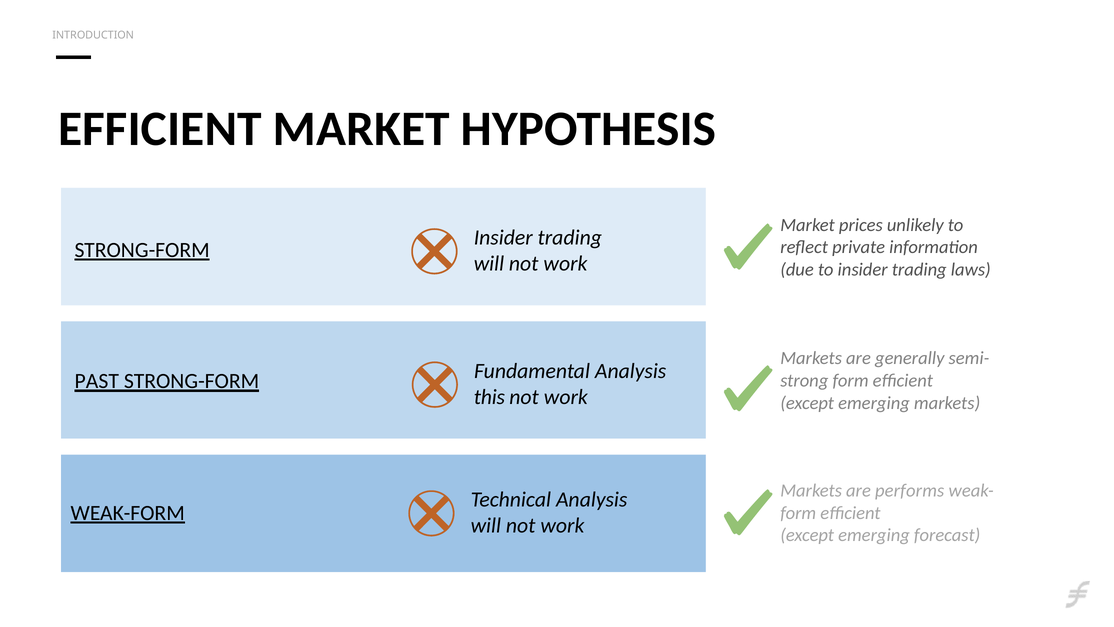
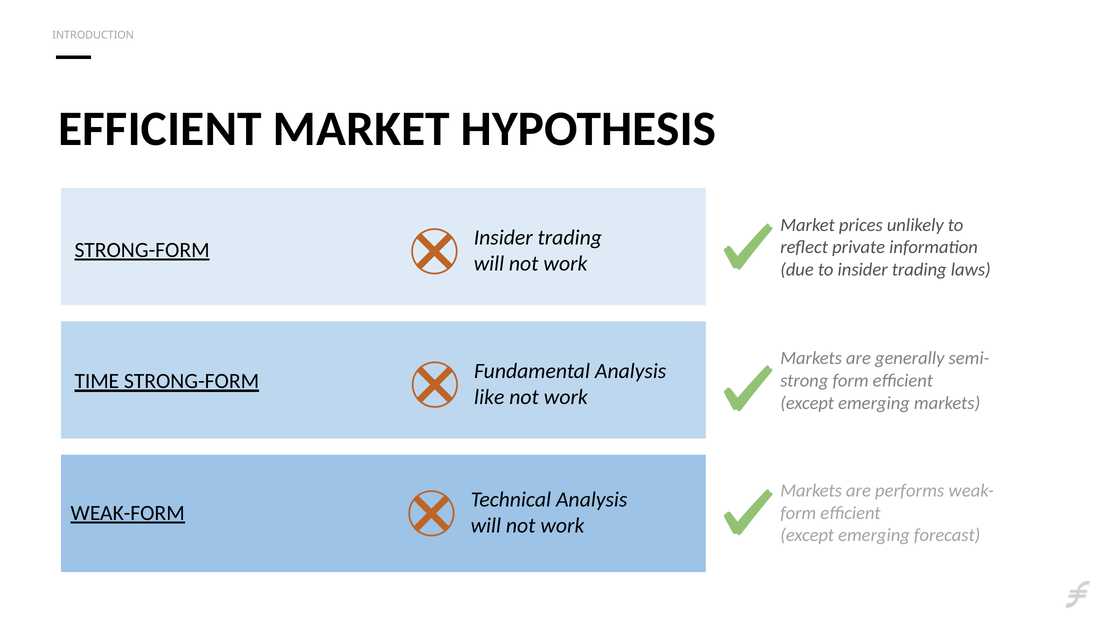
PAST: PAST -> TIME
this: this -> like
